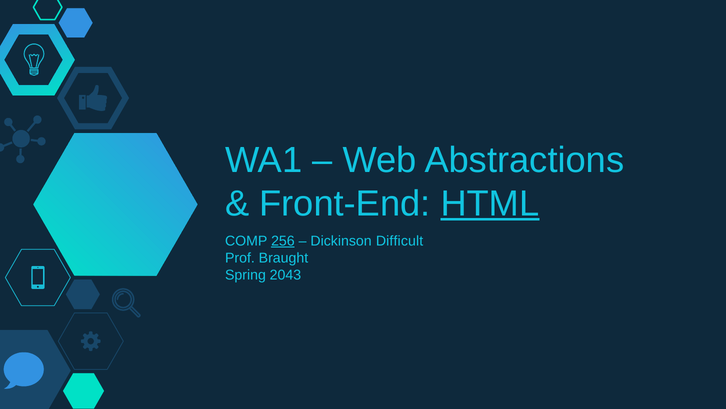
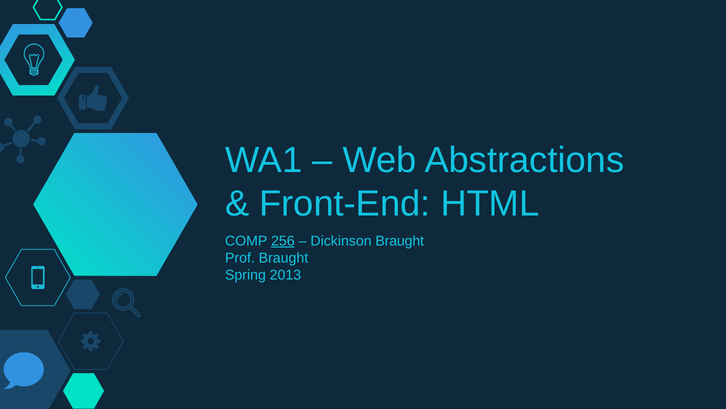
HTML underline: present -> none
Dickinson Difficult: Difficult -> Braught
2043: 2043 -> 2013
